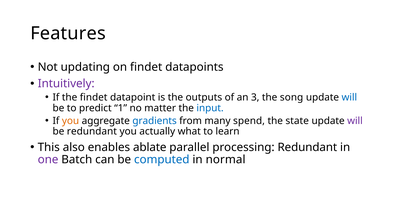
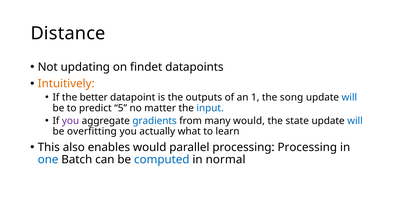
Features: Features -> Distance
Intuitively colour: purple -> orange
the findet: findet -> better
3: 3 -> 1
1: 1 -> 5
you at (71, 121) colour: orange -> purple
many spend: spend -> would
will at (355, 121) colour: purple -> blue
be redundant: redundant -> overfitting
enables ablate: ablate -> would
processing Redundant: Redundant -> Processing
one colour: purple -> blue
